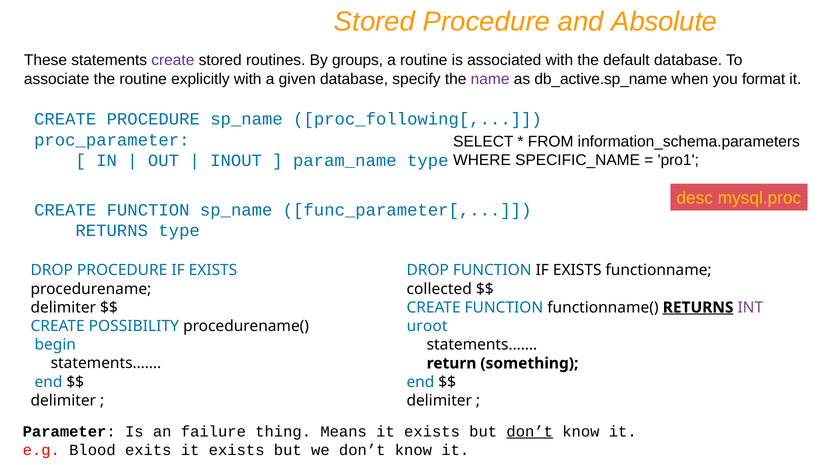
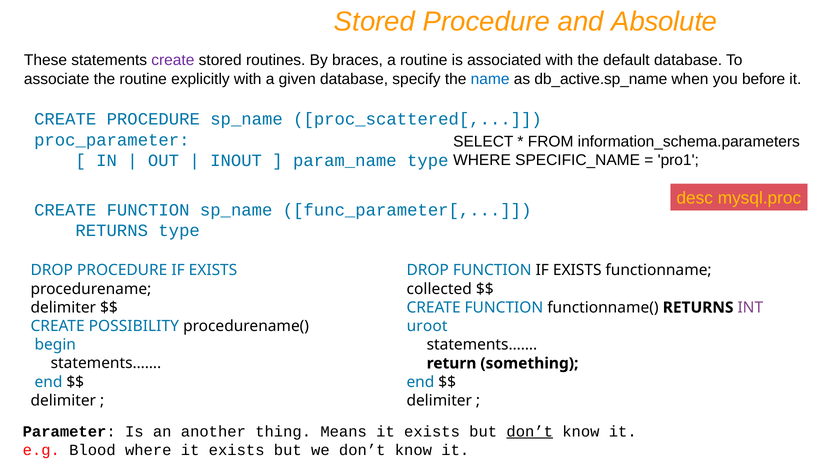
groups: groups -> braces
name colour: purple -> blue
format: format -> before
proc_following[: proc_following[ -> proc_scattered[
RETURNS at (698, 308) underline: present -> none
failure: failure -> another
Blood exits: exits -> where
